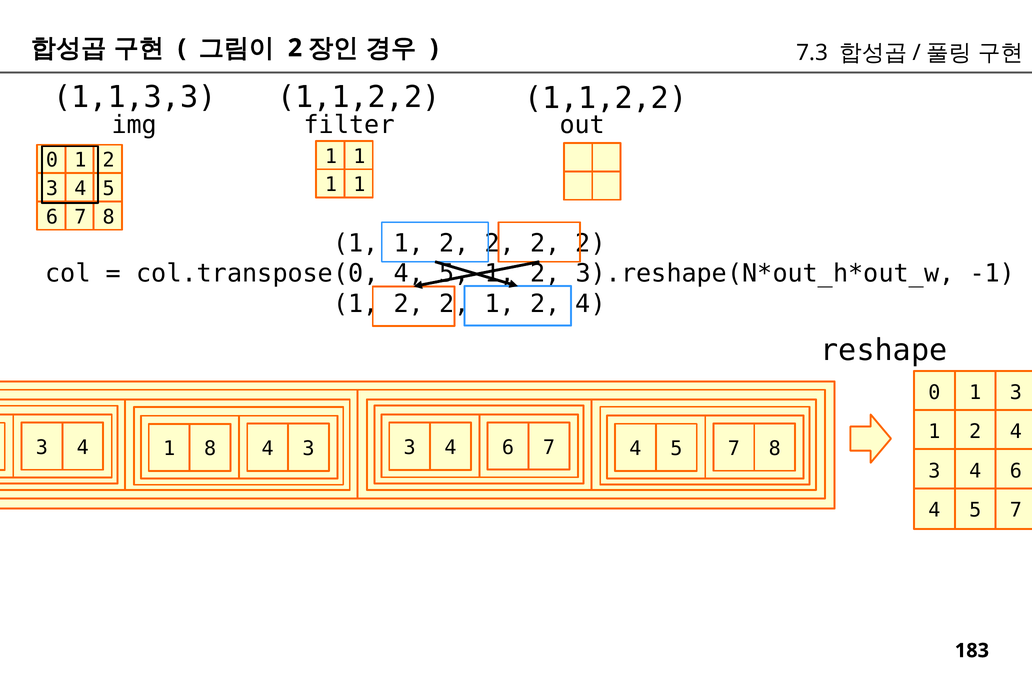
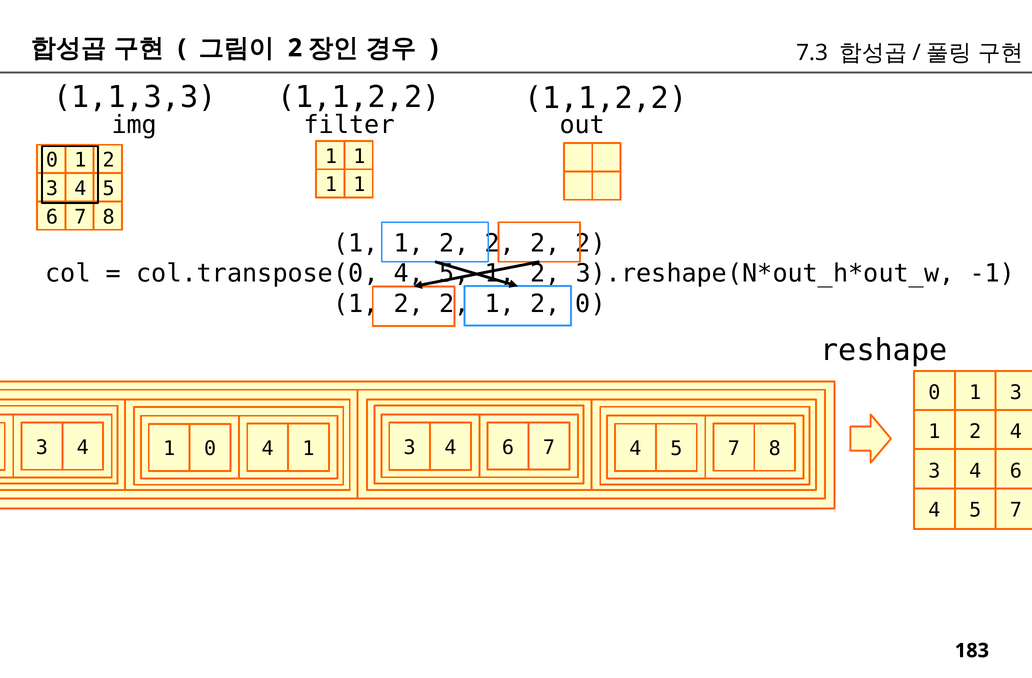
2 1 2 4: 4 -> 0
1 8: 8 -> 0
3 at (309, 449): 3 -> 1
